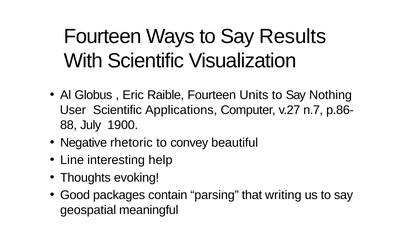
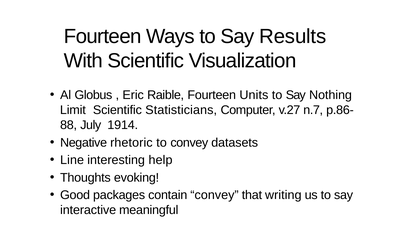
User: User -> Limit
Applications: Applications -> Statisticians
1900: 1900 -> 1914
beautiful: beautiful -> datasets
contain parsing: parsing -> convey
geospatial: geospatial -> interactive
